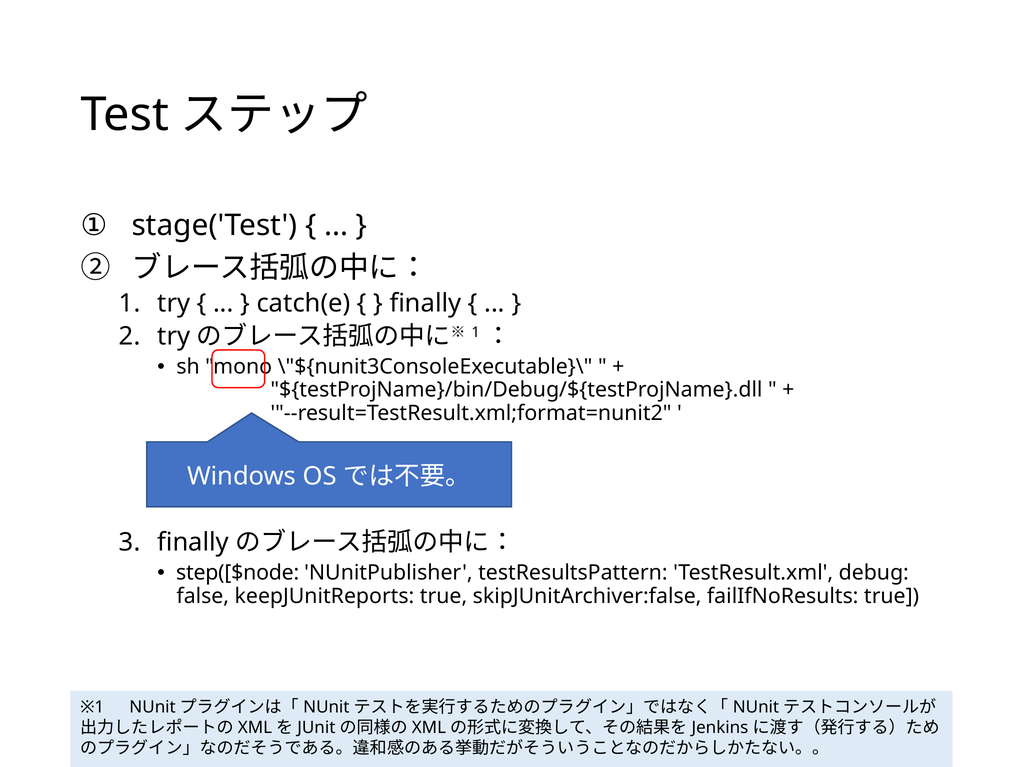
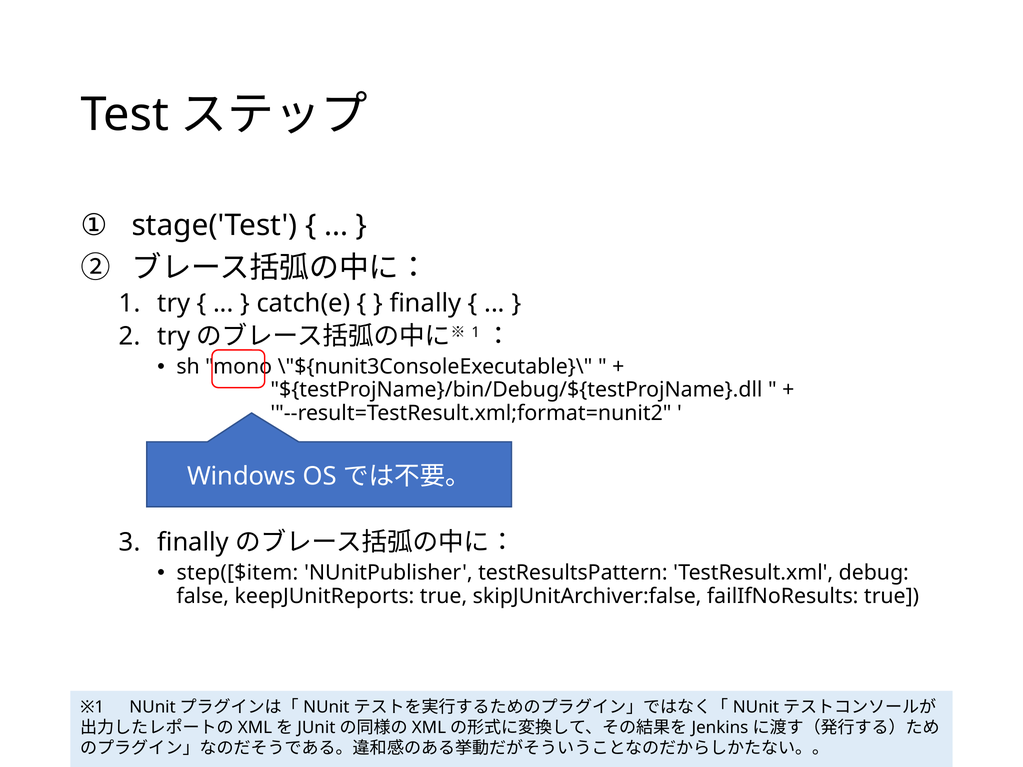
step([$node: step([$node -> step([$item
